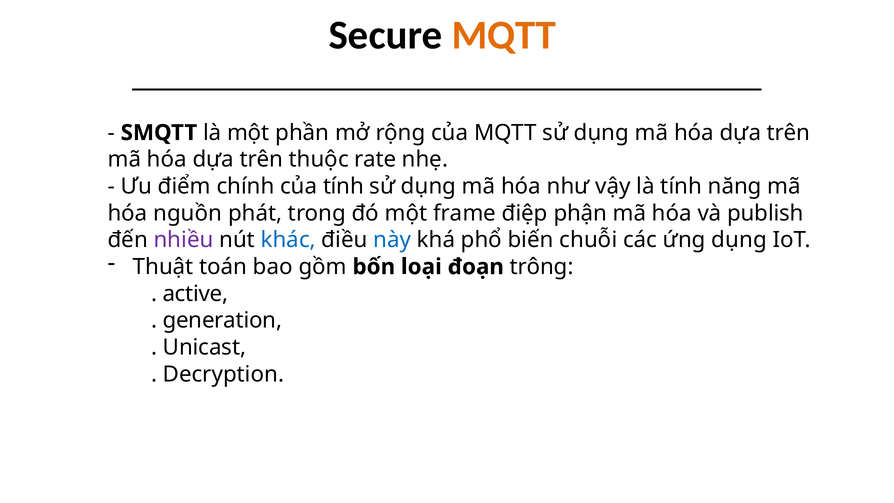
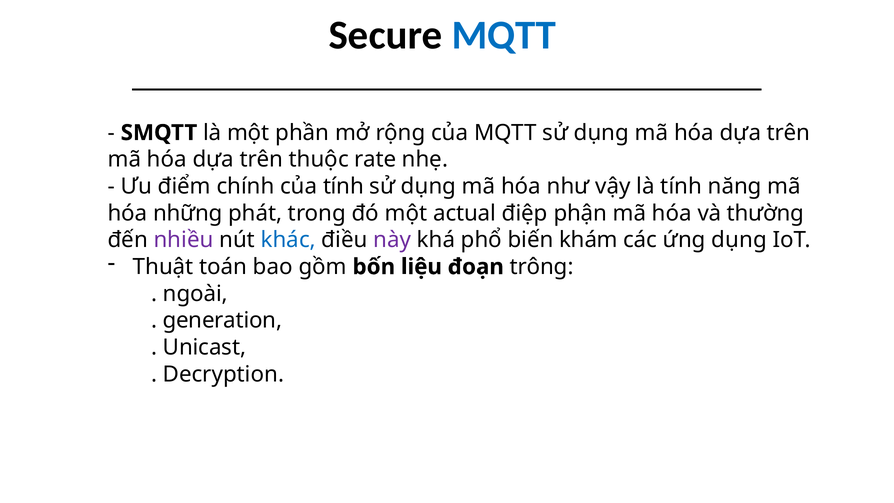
MQTT at (504, 35) colour: orange -> blue
nguồn: nguồn -> những
frame: frame -> actual
publish: publish -> thường
này colour: blue -> purple
chuỗi: chuỗi -> khám
loại: loại -> liệu
active: active -> ngoài
